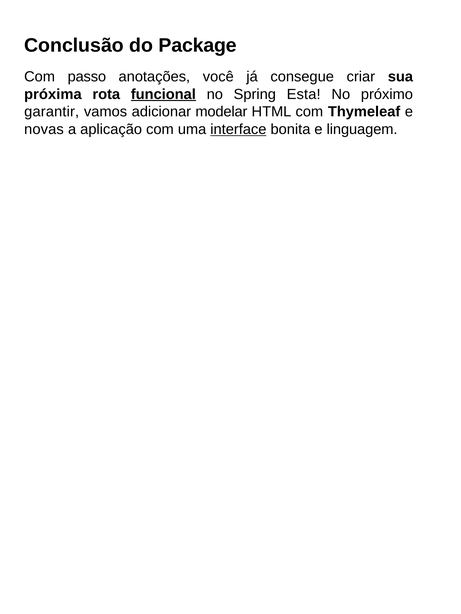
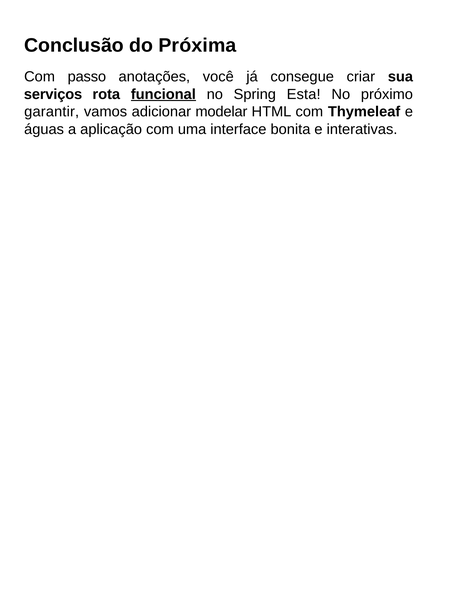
Package: Package -> Próxima
próxima: próxima -> serviços
novas: novas -> águas
interface underline: present -> none
linguagem: linguagem -> interativas
